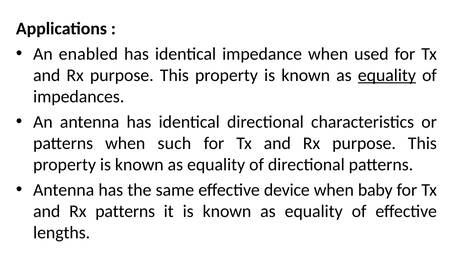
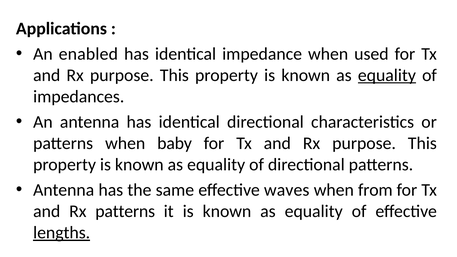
such: such -> baby
device: device -> waves
baby: baby -> from
lengths underline: none -> present
